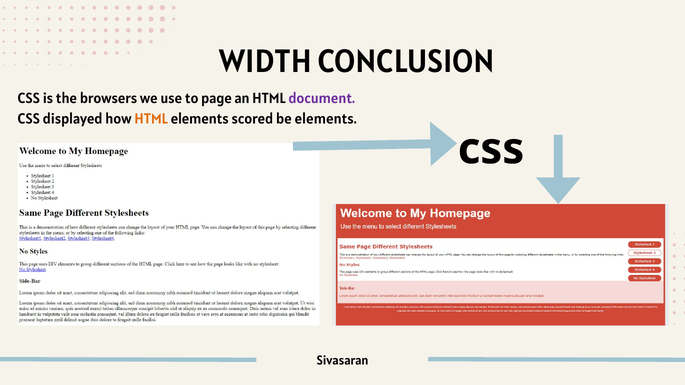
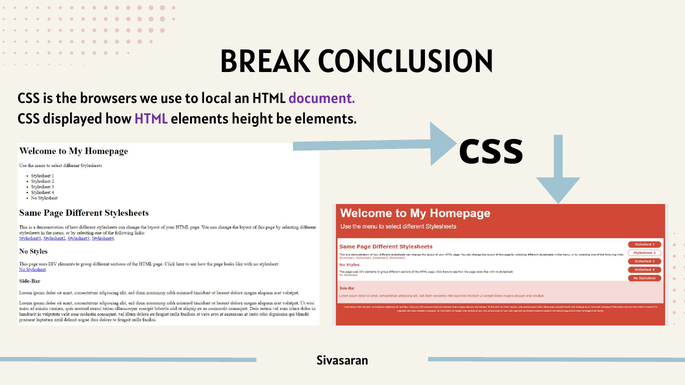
WIDTH: WIDTH -> BREAK
page: page -> local
HTML at (151, 119) colour: orange -> purple
scored: scored -> height
